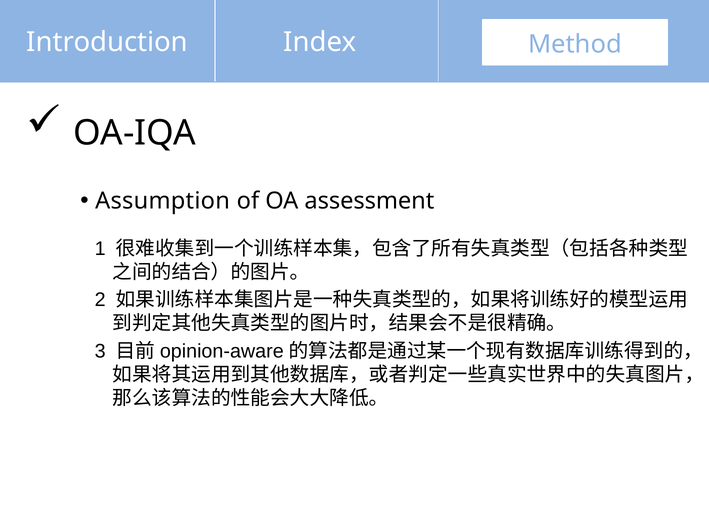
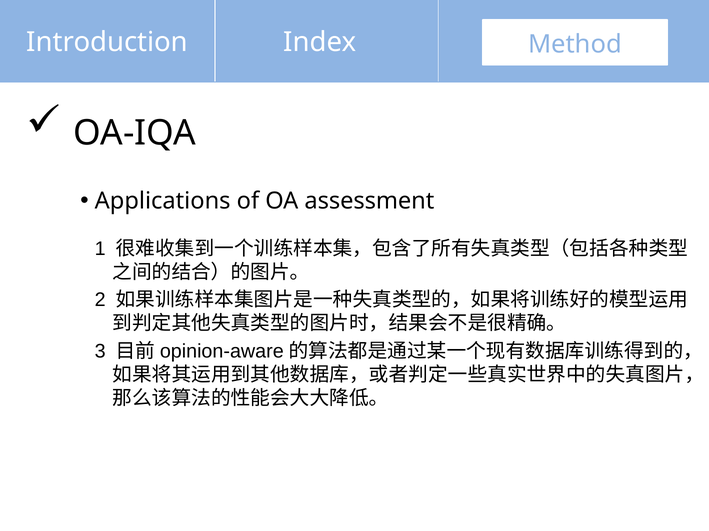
Assumption: Assumption -> Applications
